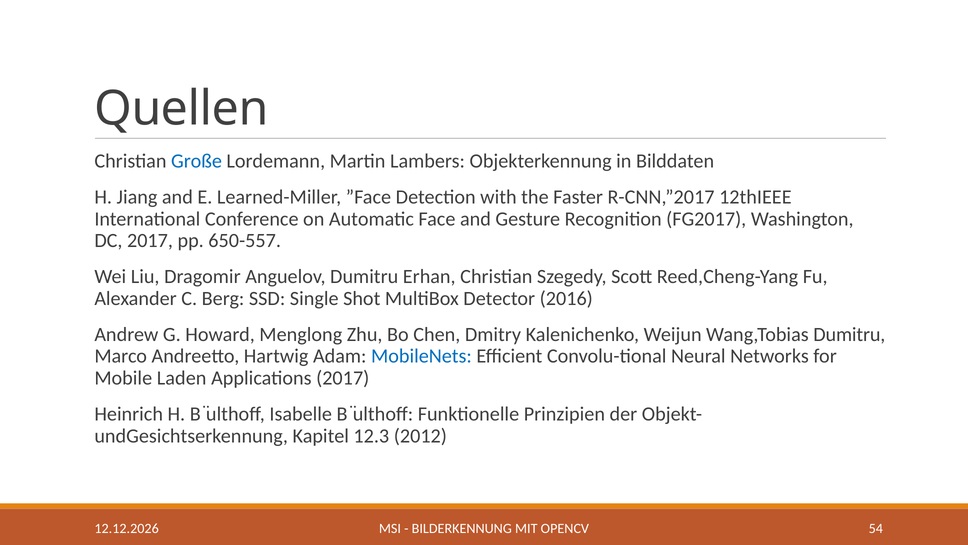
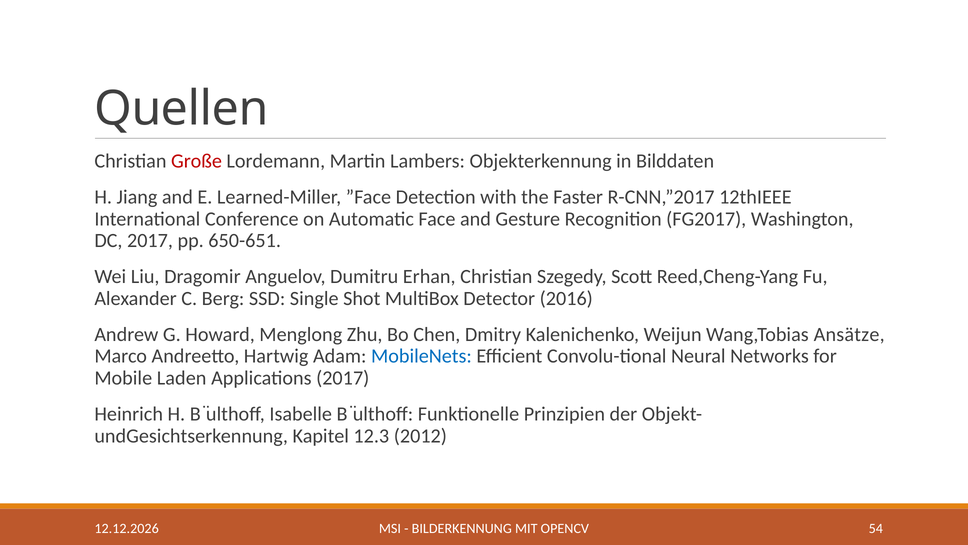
Große colour: blue -> red
650-557: 650-557 -> 650-651
Wang,Tobias Dumitru: Dumitru -> Ansätze
